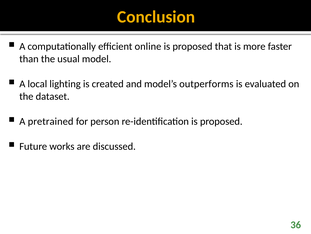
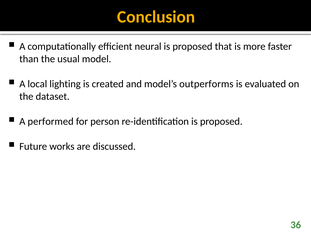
online: online -> neural
pretrained: pretrained -> performed
